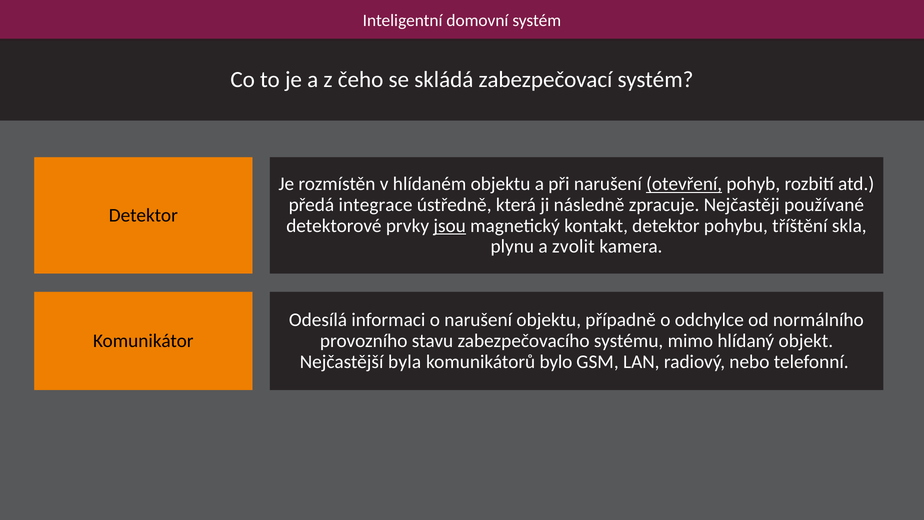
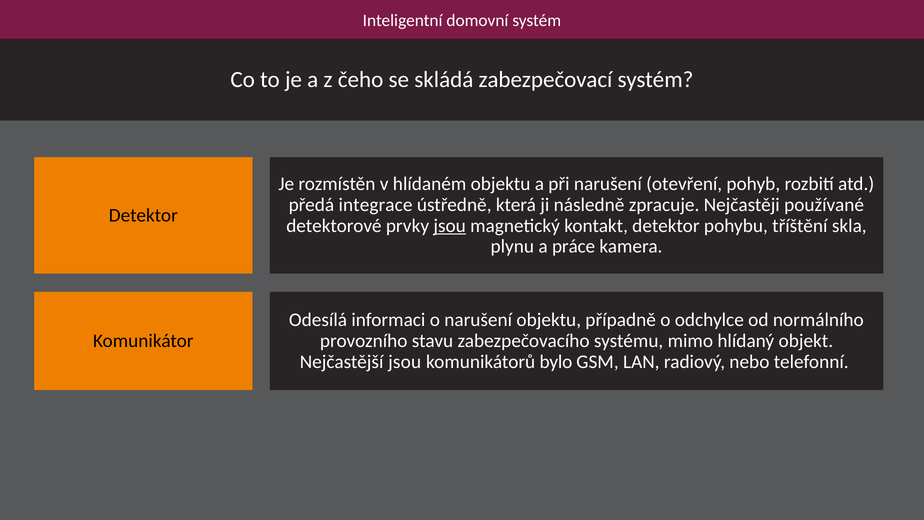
otevření underline: present -> none
zvolit: zvolit -> práce
Nejčastější byla: byla -> jsou
